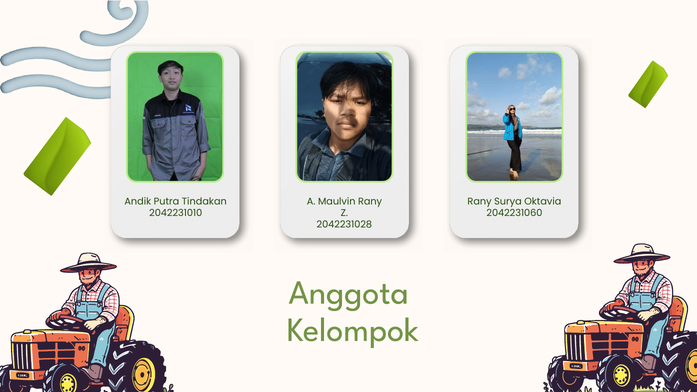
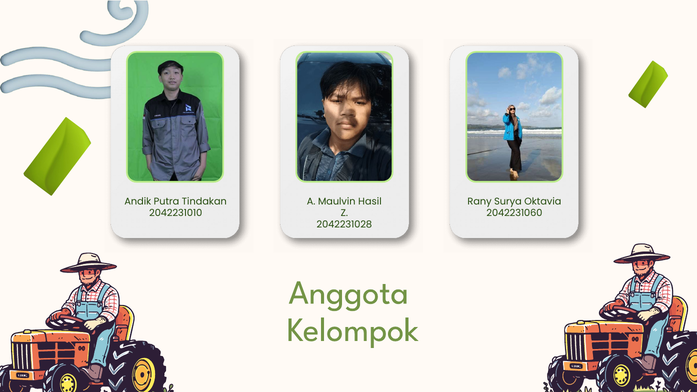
Maulvin Rany: Rany -> Hasil
